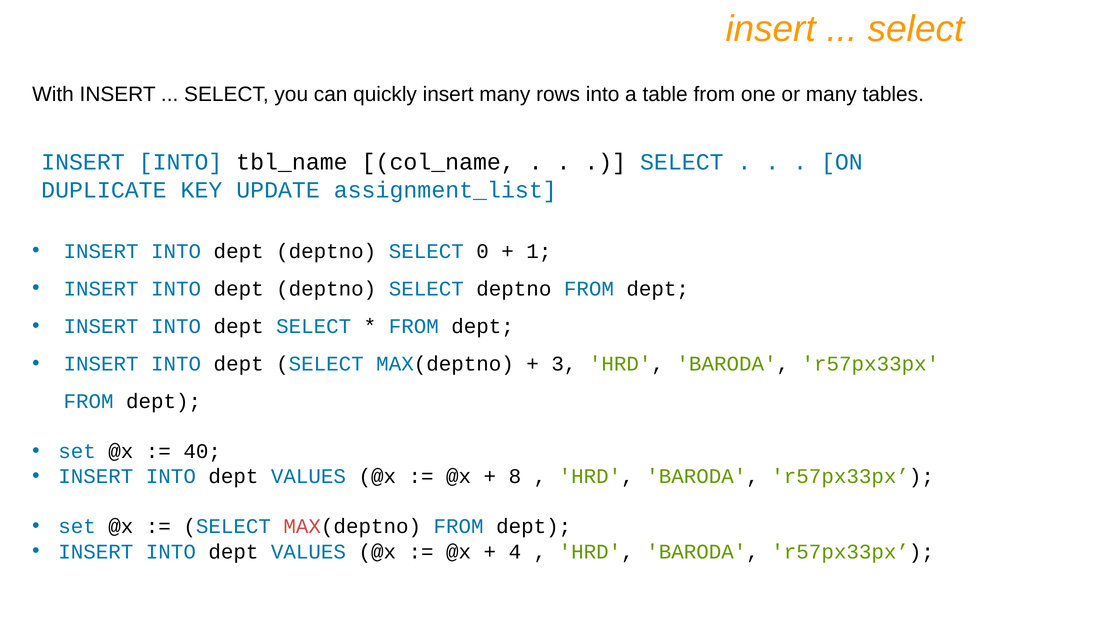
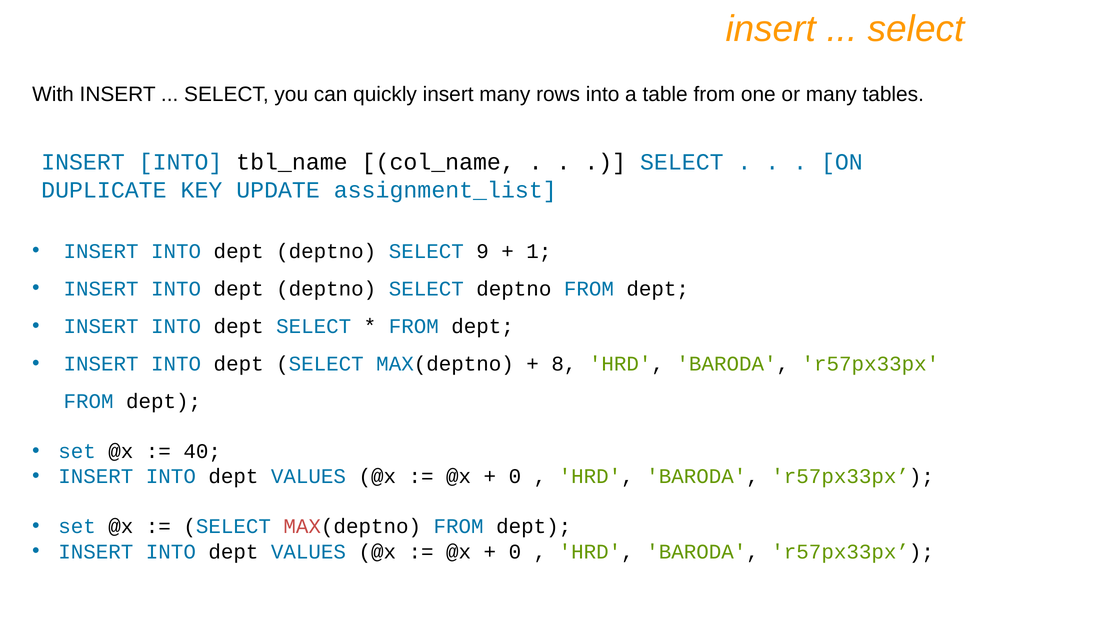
0: 0 -> 9
3: 3 -> 8
8 at (515, 476): 8 -> 0
4 at (515, 551): 4 -> 0
